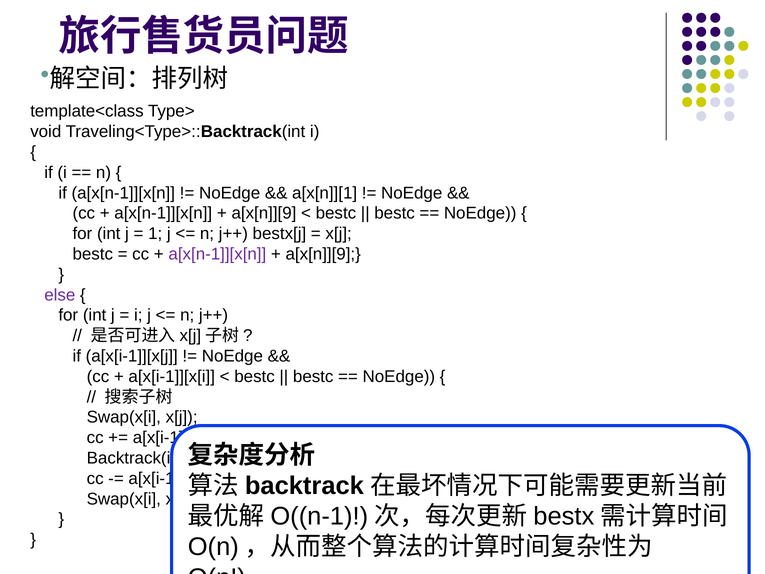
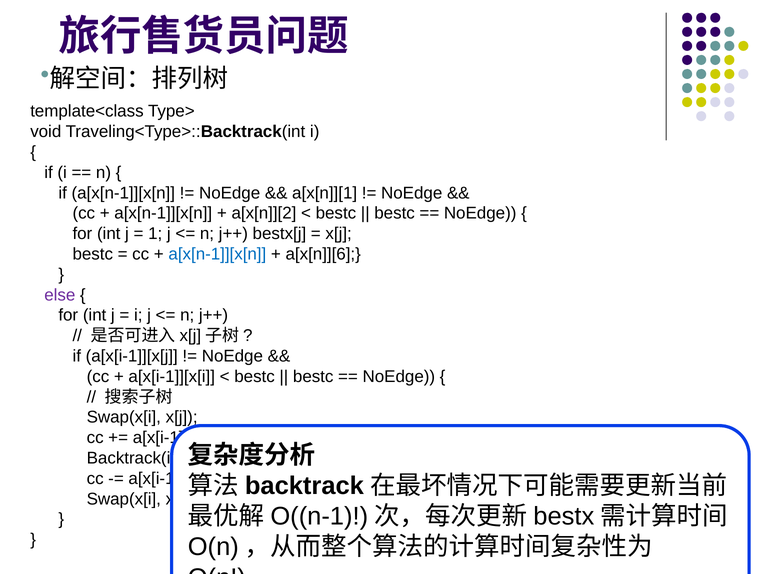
a[x[n]][9 at (264, 213): a[x[n]][9 -> a[x[n]][2
a[x[n-1]][x[n at (217, 254) colour: purple -> blue
a[x[n]][9 at (323, 254): a[x[n]][9 -> a[x[n]][6
